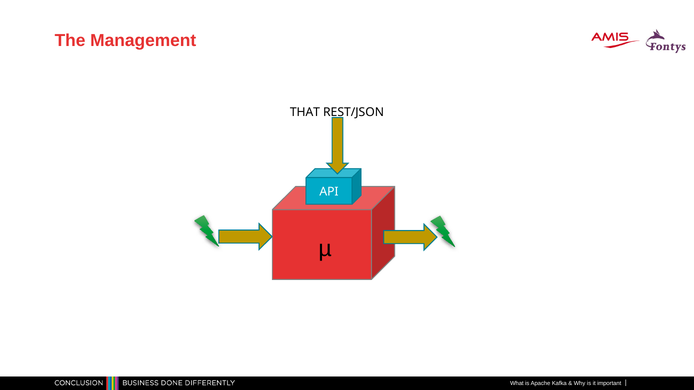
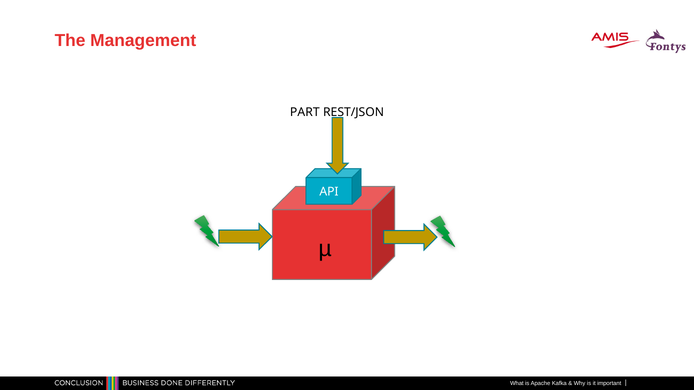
THAT: THAT -> PART
